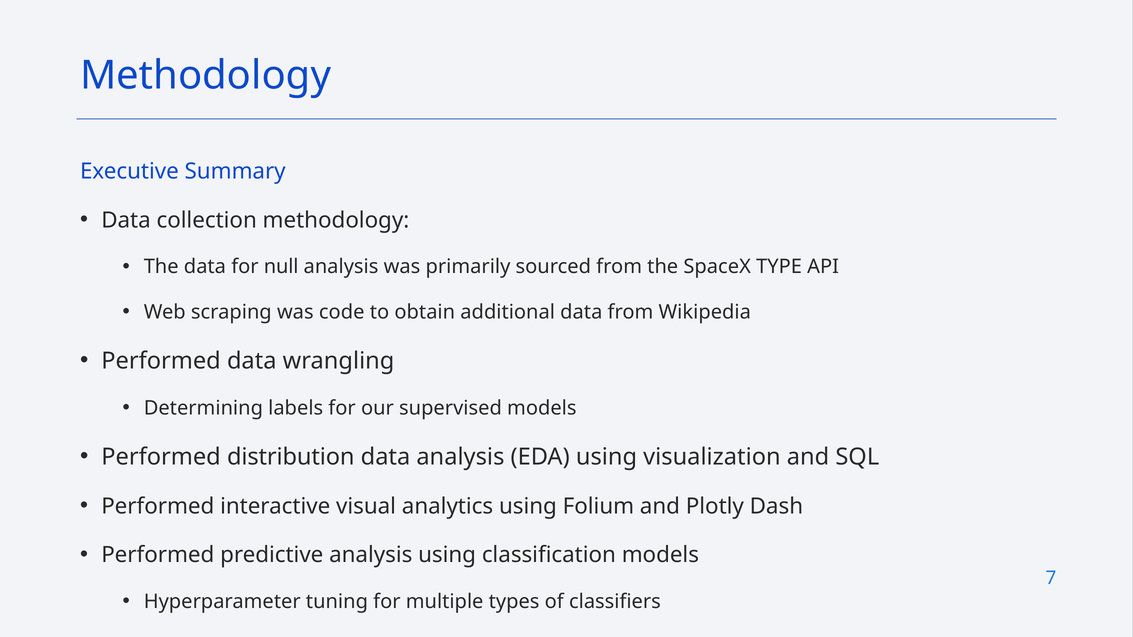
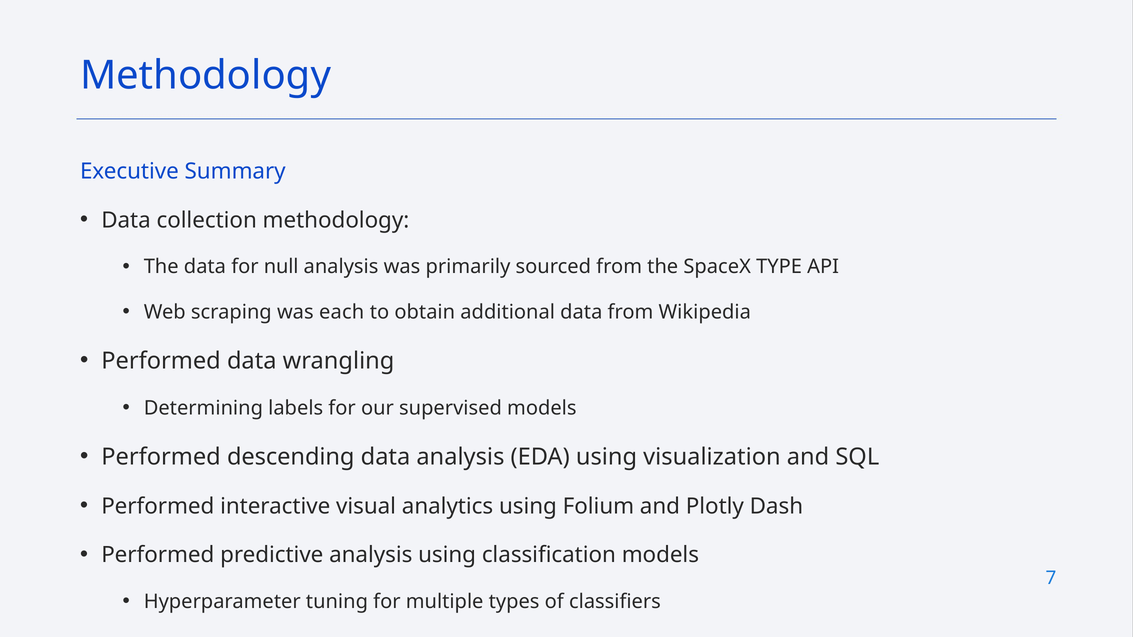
code: code -> each
distribution: distribution -> descending
